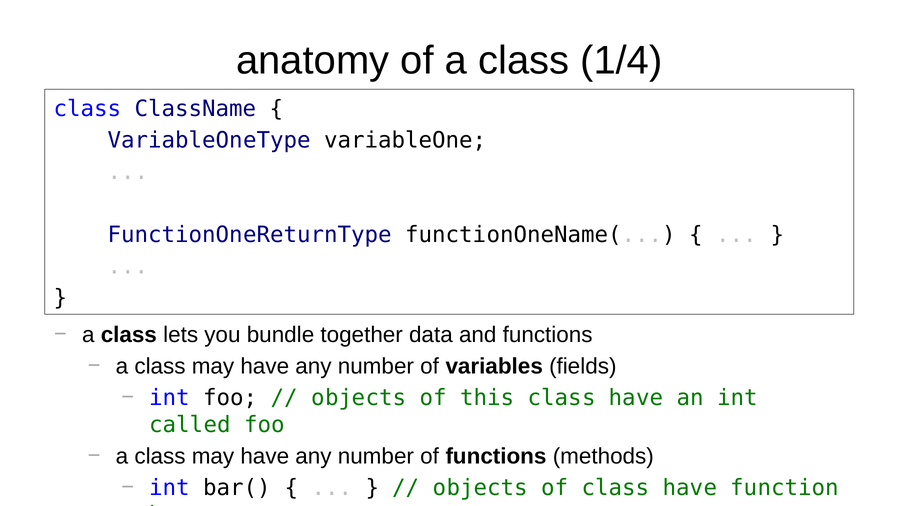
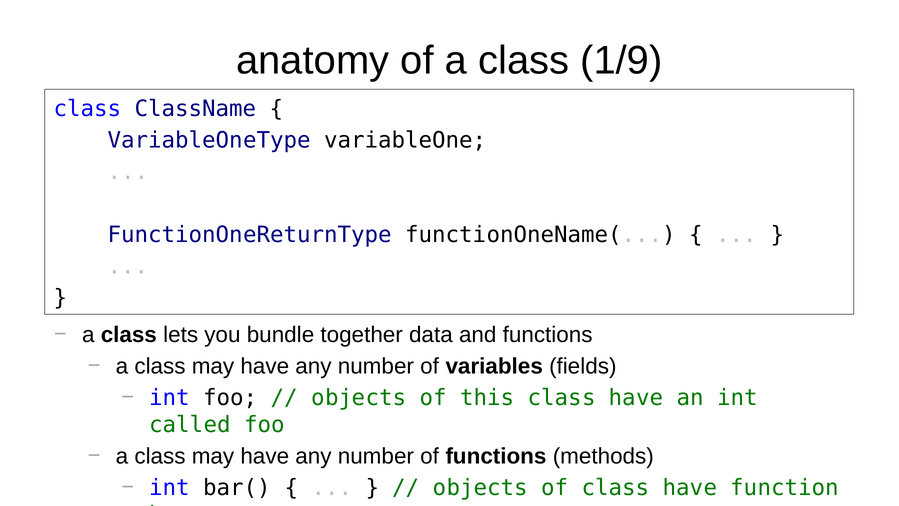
1/4: 1/4 -> 1/9
